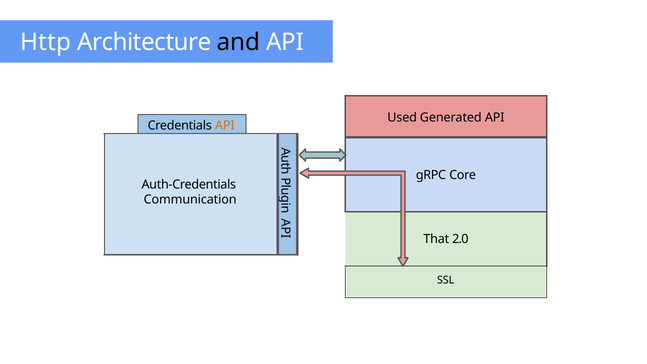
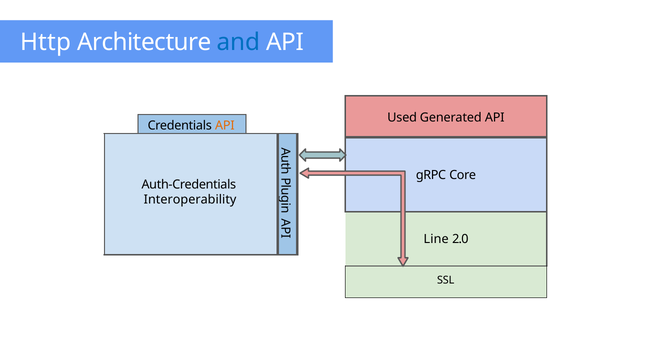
and colour: black -> blue
Communication: Communication -> Interoperability
That: That -> Line
